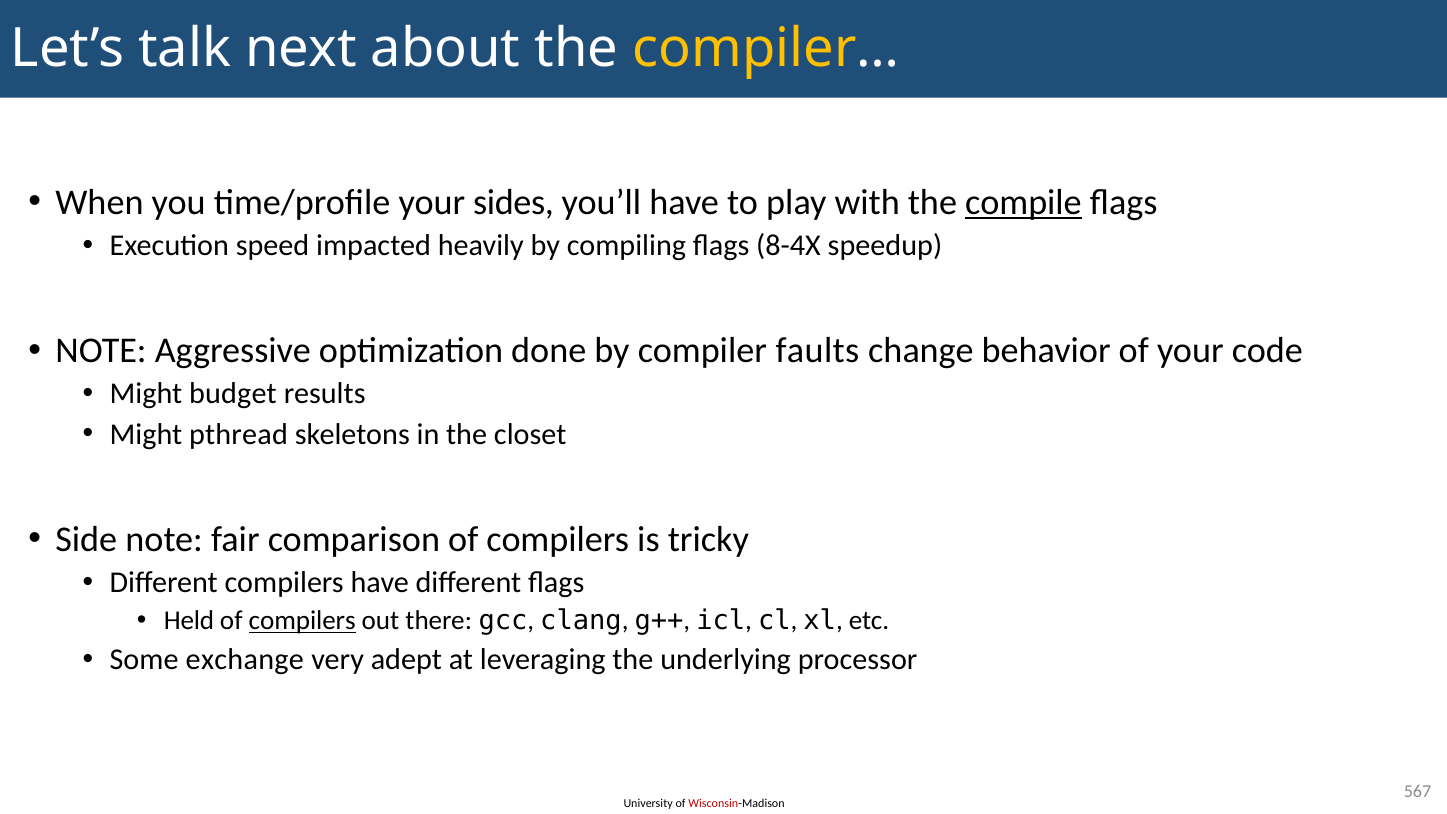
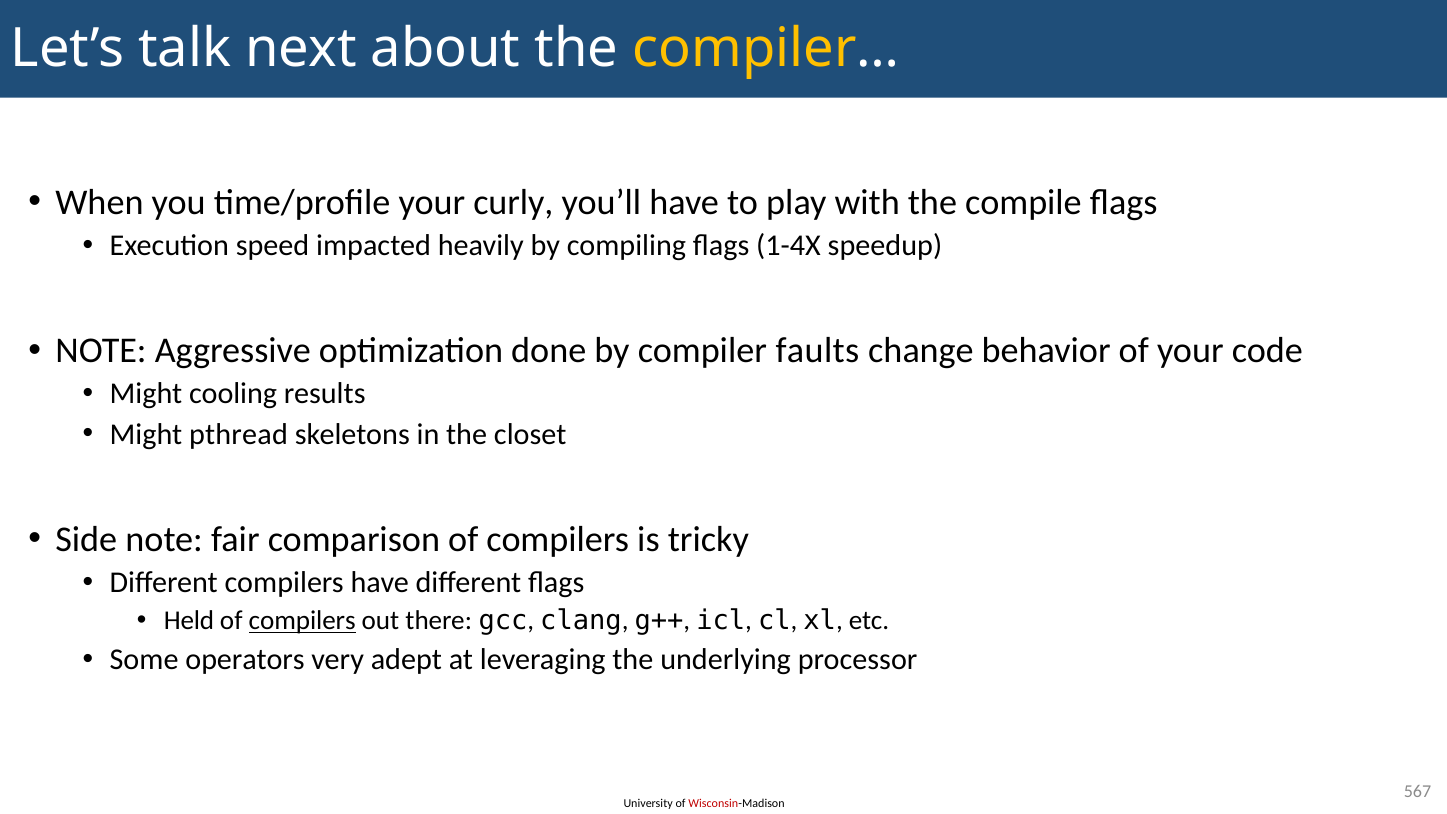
sides: sides -> curly
compile underline: present -> none
8-4X: 8-4X -> 1-4X
budget: budget -> cooling
exchange: exchange -> operators
